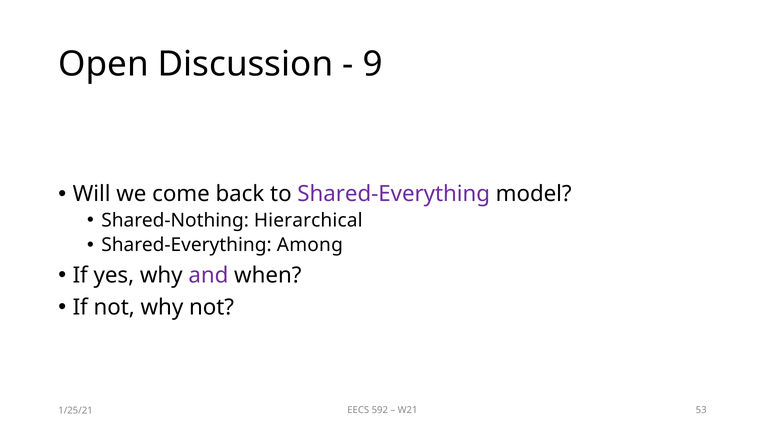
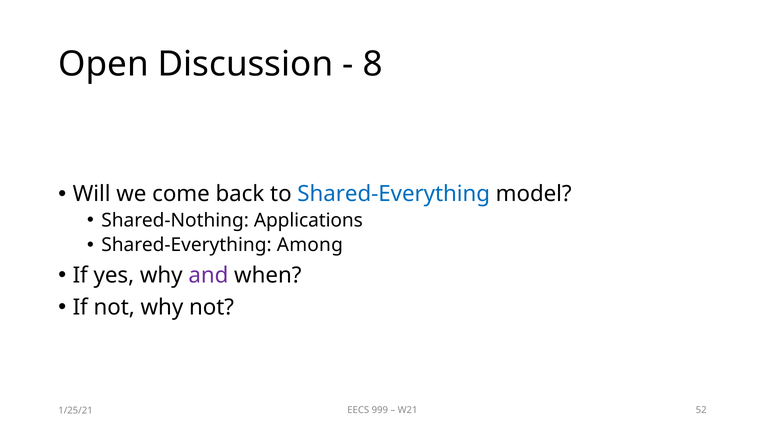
9: 9 -> 8
Shared-Everything at (394, 194) colour: purple -> blue
Hierarchical: Hierarchical -> Applications
592: 592 -> 999
53: 53 -> 52
